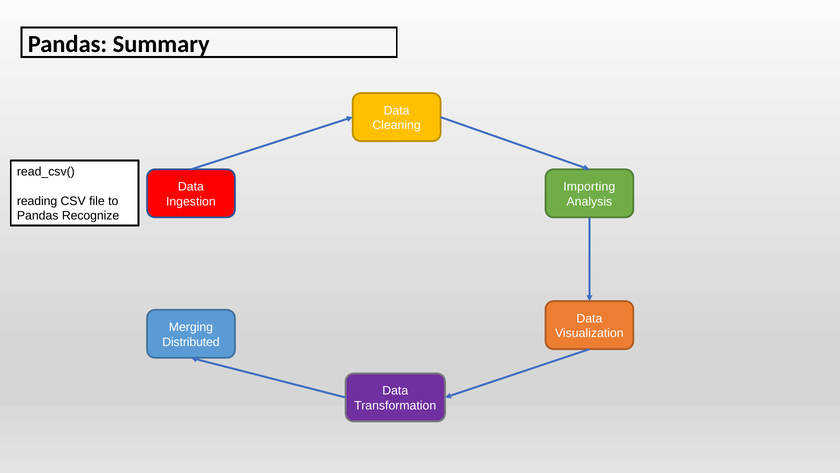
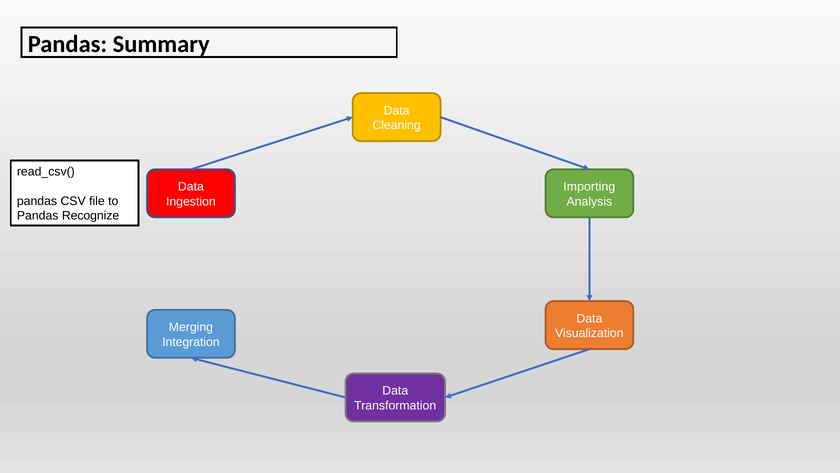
reading at (37, 201): reading -> pandas
Distributed: Distributed -> Integration
